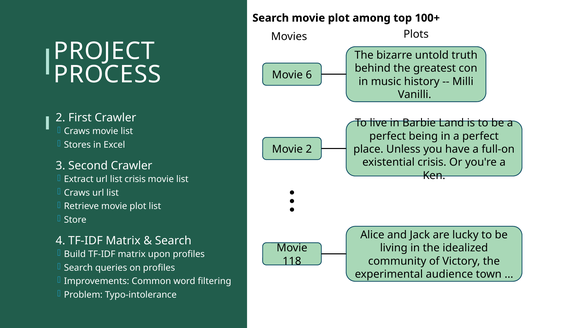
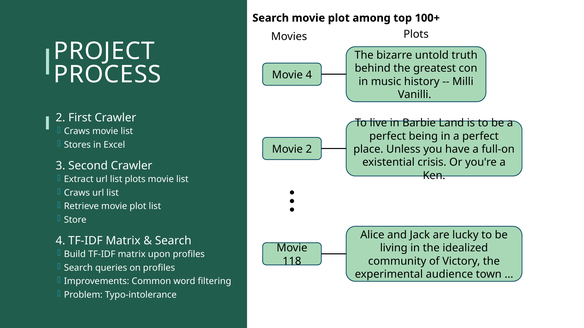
Movie 6: 6 -> 4
list crisis: crisis -> plots
